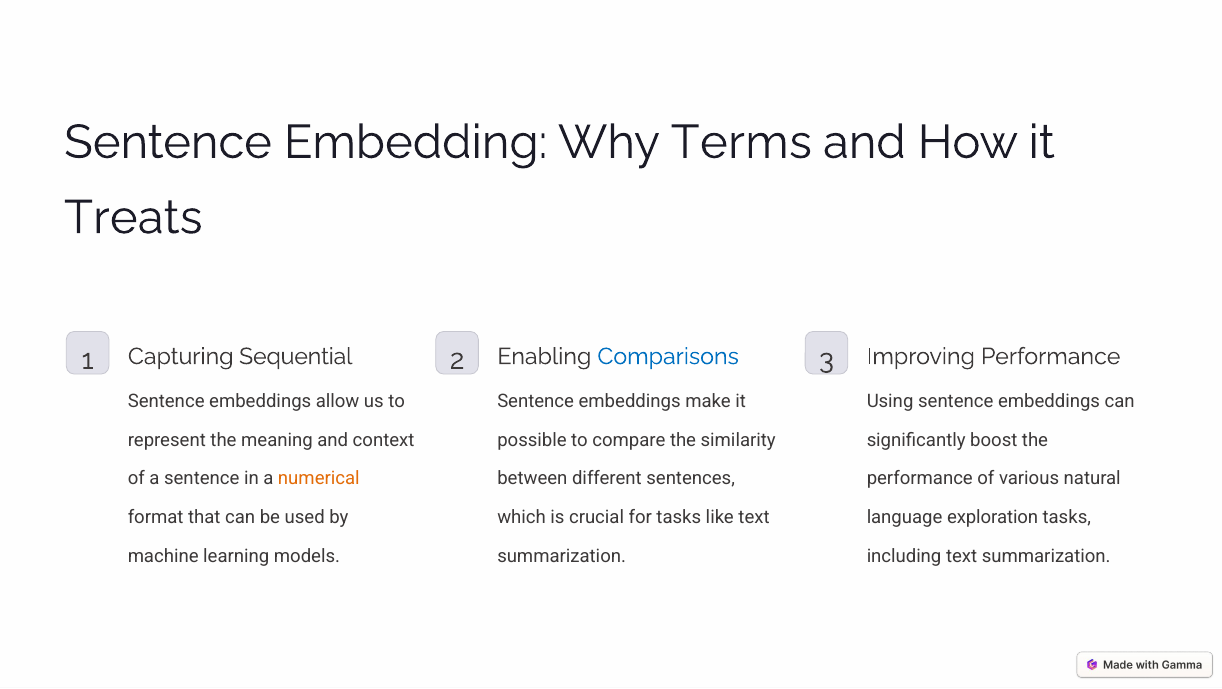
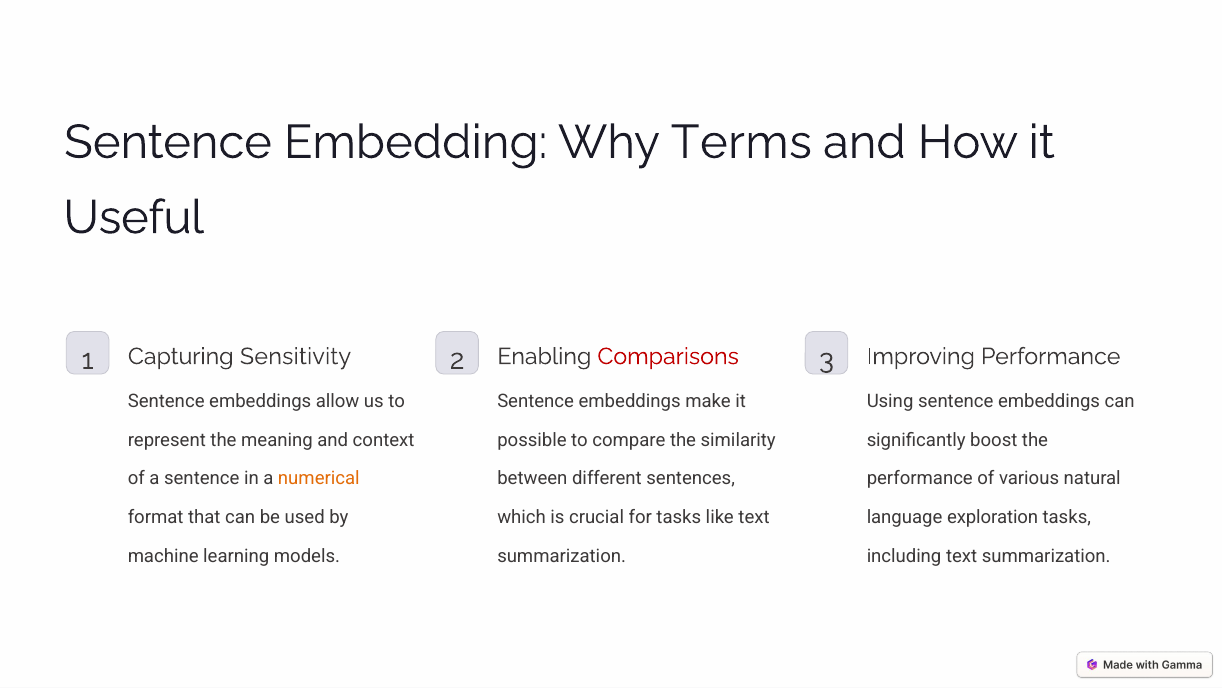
Treats: Treats -> Useful
Sequential: Sequential -> Sensitivity
Comparisons colour: blue -> red
